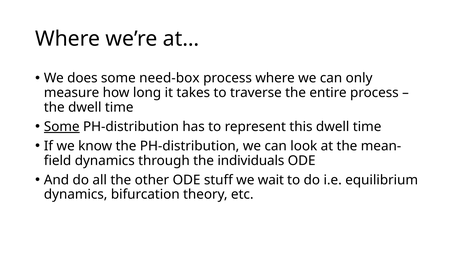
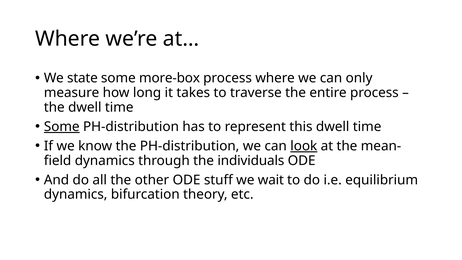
does: does -> state
need-box: need-box -> more-box
look underline: none -> present
